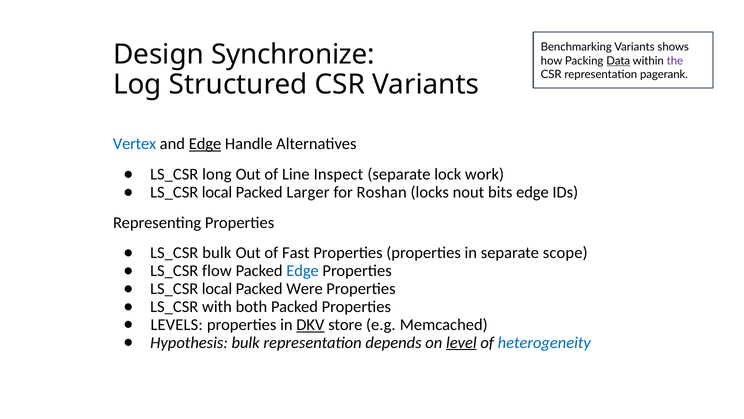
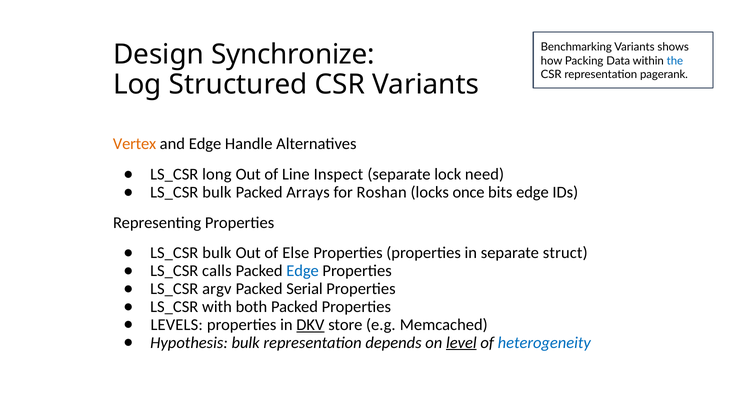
Data underline: present -> none
the colour: purple -> blue
Vertex colour: blue -> orange
Edge at (205, 144) underline: present -> none
work: work -> need
local at (217, 192): local -> bulk
Larger: Larger -> Arrays
nout: nout -> once
Fast: Fast -> Else
scope: scope -> struct
flow: flow -> calls
local at (217, 288): local -> argv
Were: Were -> Serial
